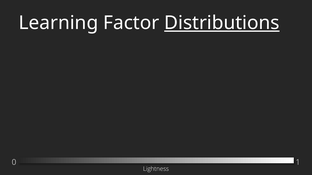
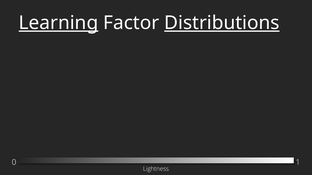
Learning underline: none -> present
